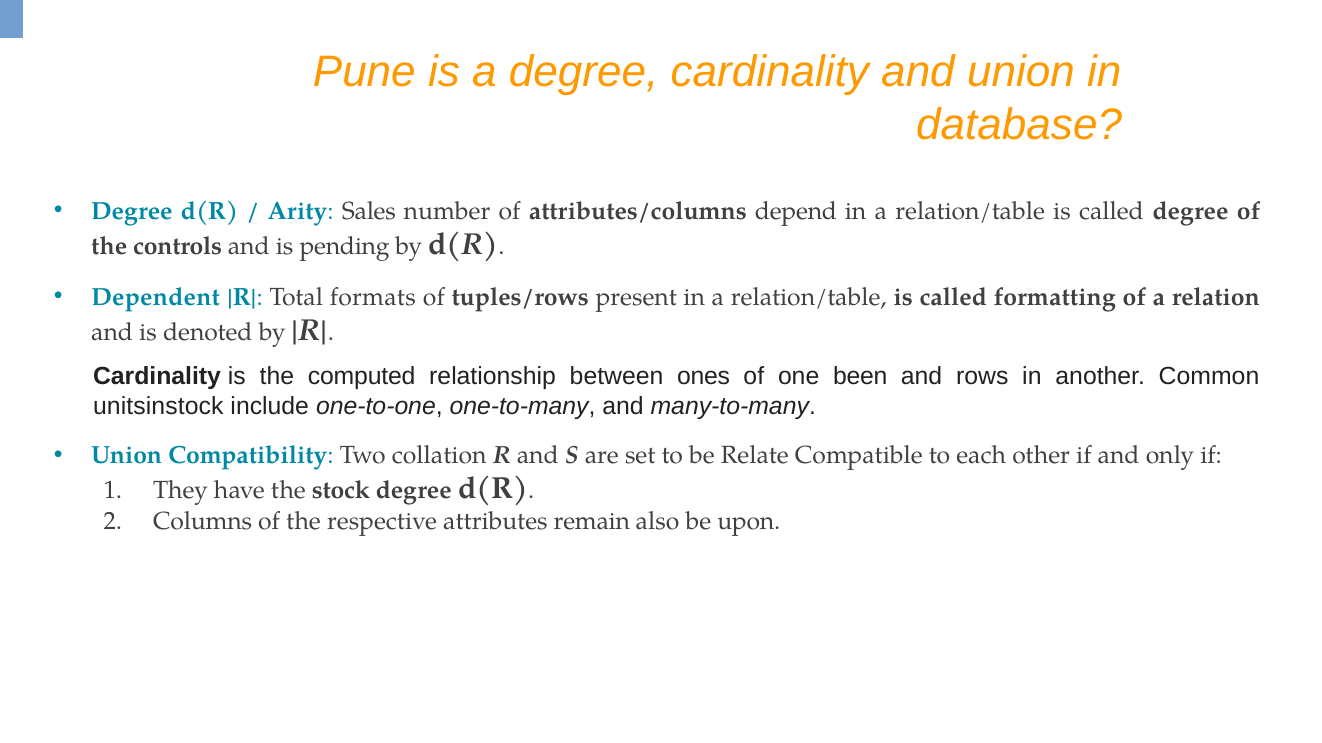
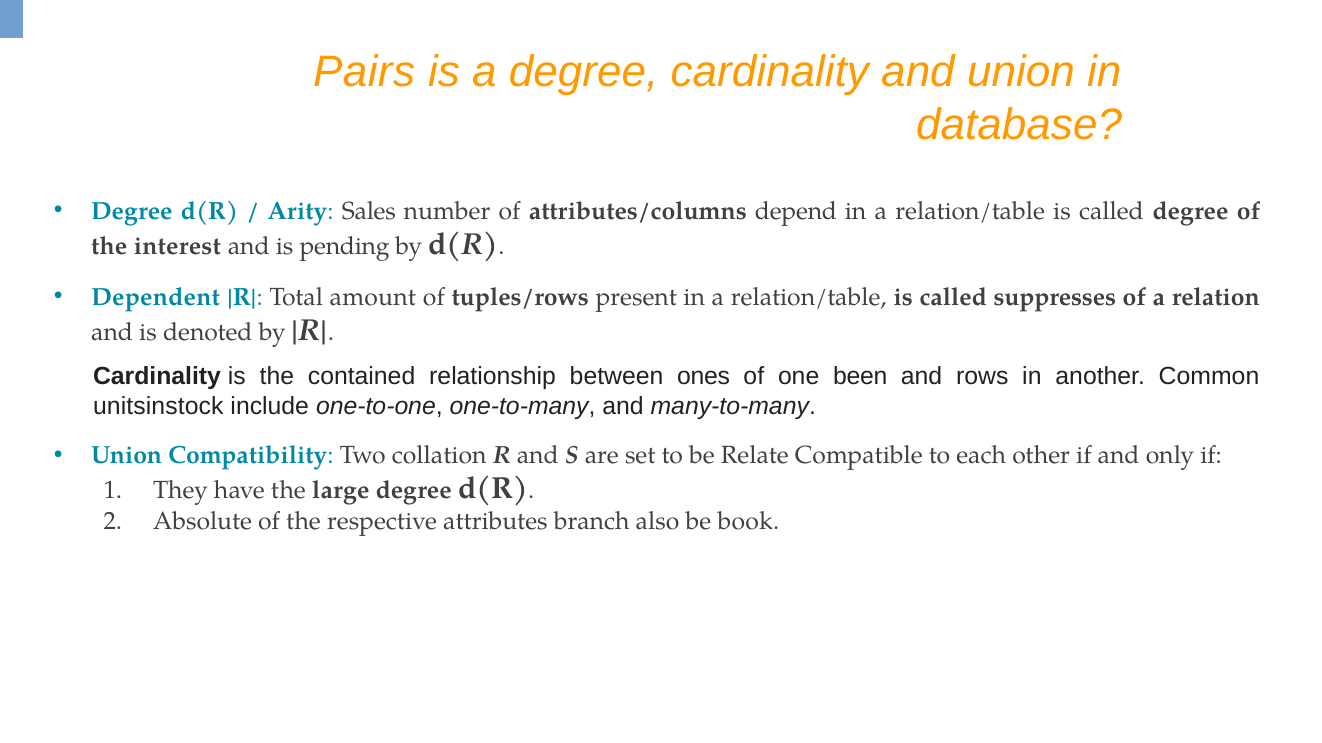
Pune: Pune -> Pairs
controls: controls -> interest
formats: formats -> amount
formatting: formatting -> suppresses
computed: computed -> contained
stock: stock -> large
Columns: Columns -> Absolute
remain: remain -> branch
upon: upon -> book
